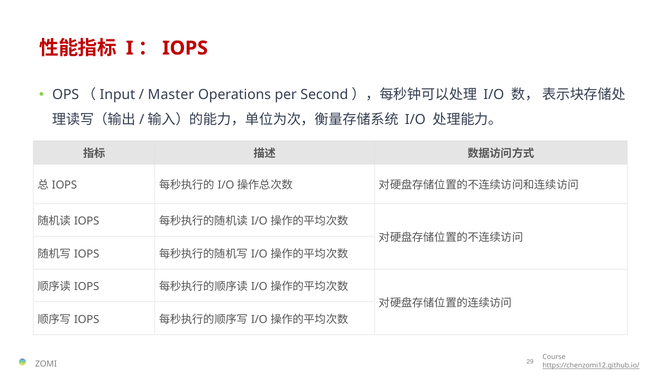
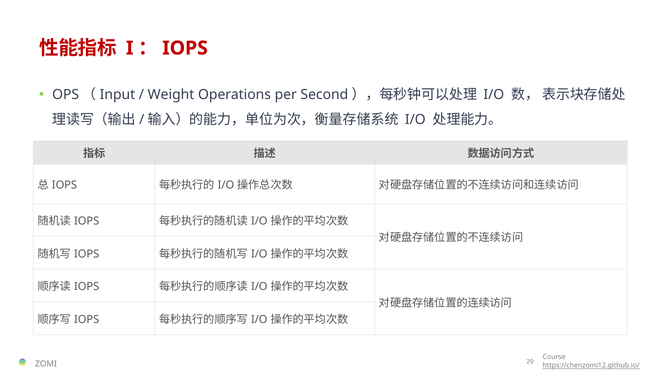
Master: Master -> Weight
